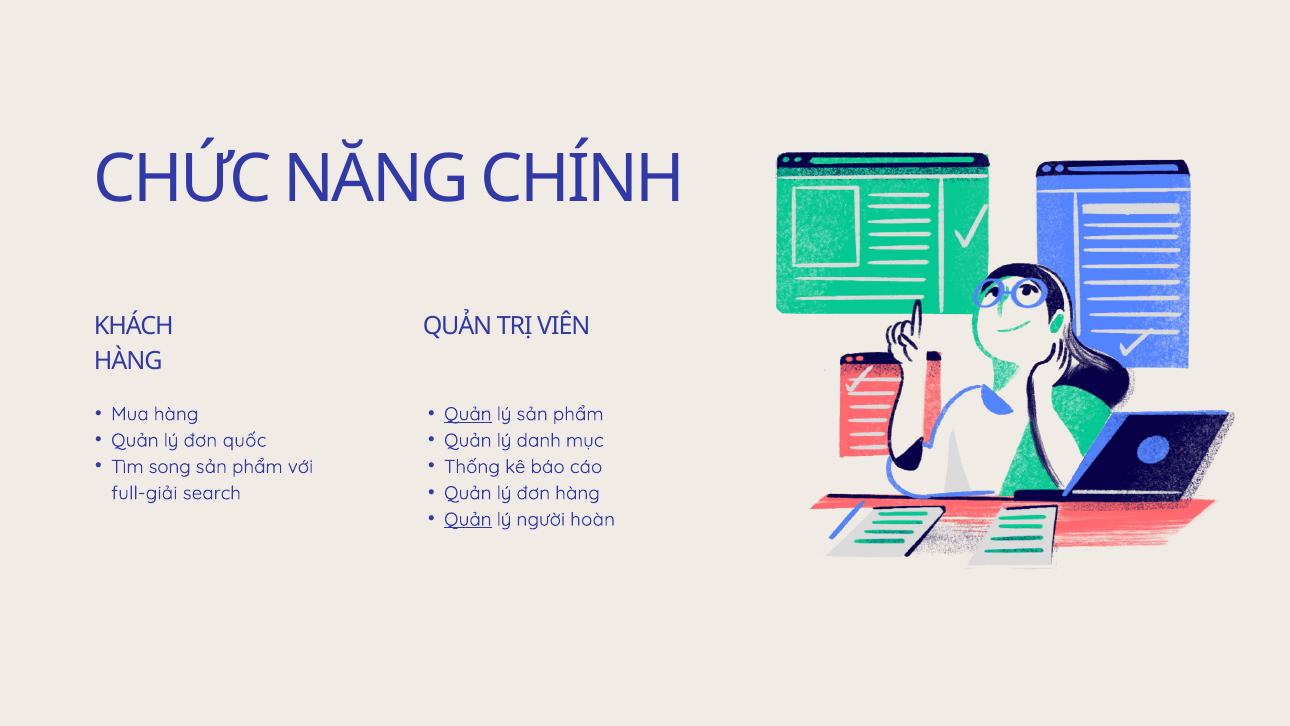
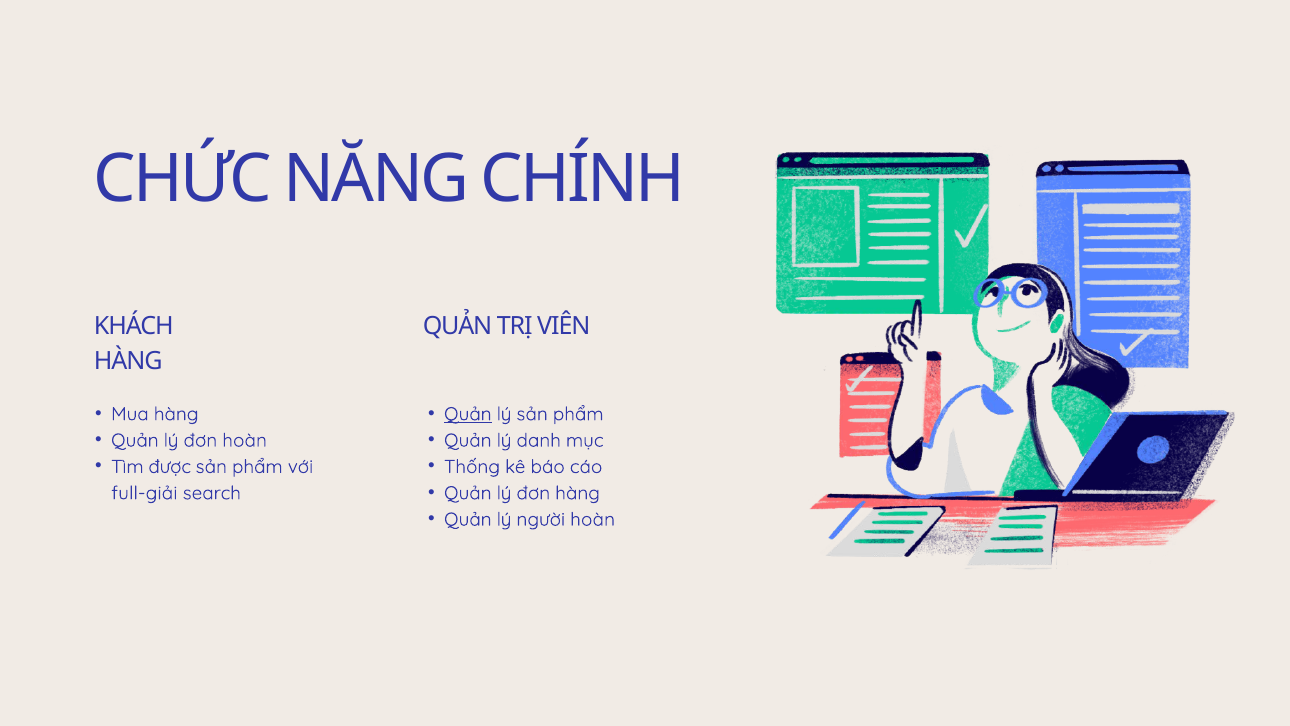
đơn quốc: quốc -> hoàn
song: song -> được
Quản at (468, 519) underline: present -> none
